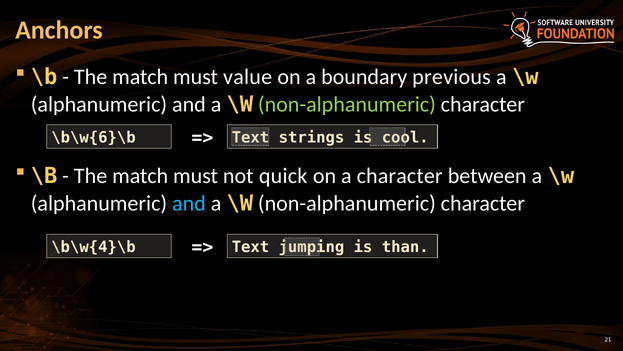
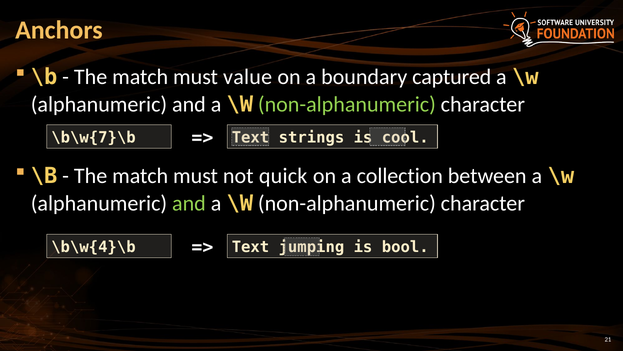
previous: previous -> captured
\b\w{6}\b: \b\w{6}\b -> \b\w{7}\b
a character: character -> collection
and at (189, 203) colour: light blue -> light green
than: than -> bool
